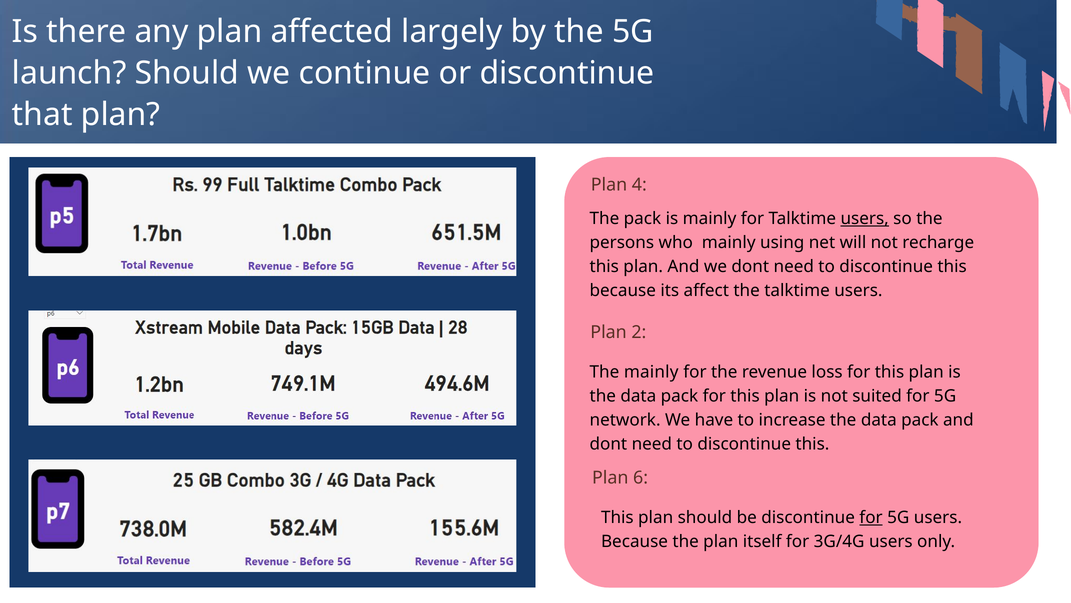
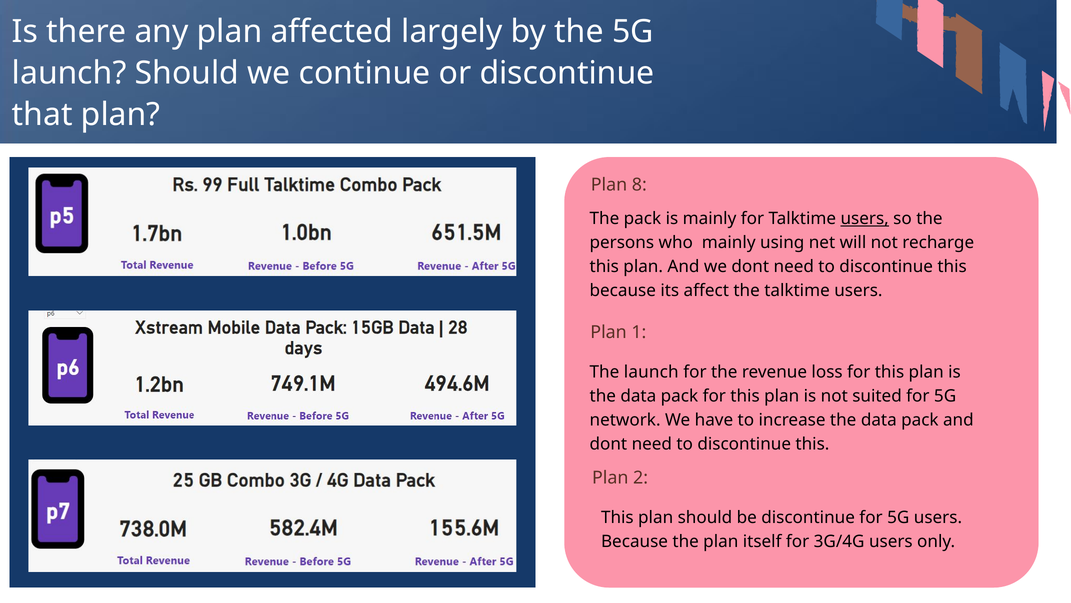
4: 4 -> 8
2: 2 -> 1
The mainly: mainly -> launch
6: 6 -> 2
for at (871, 517) underline: present -> none
